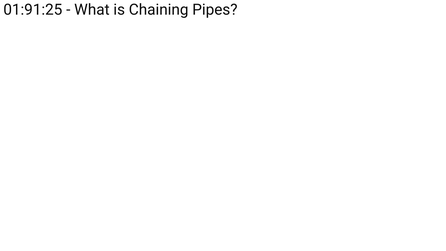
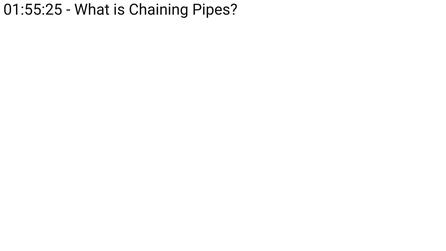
01:91:25: 01:91:25 -> 01:55:25
